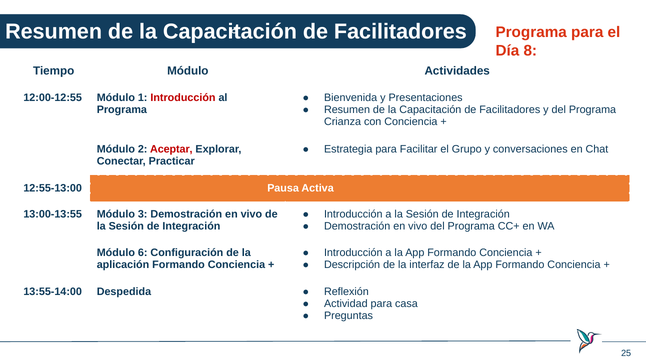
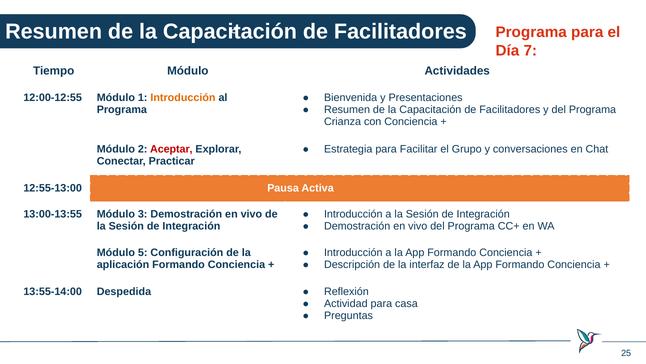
8: 8 -> 7
Introducción at (183, 97) colour: red -> orange
6: 6 -> 5
